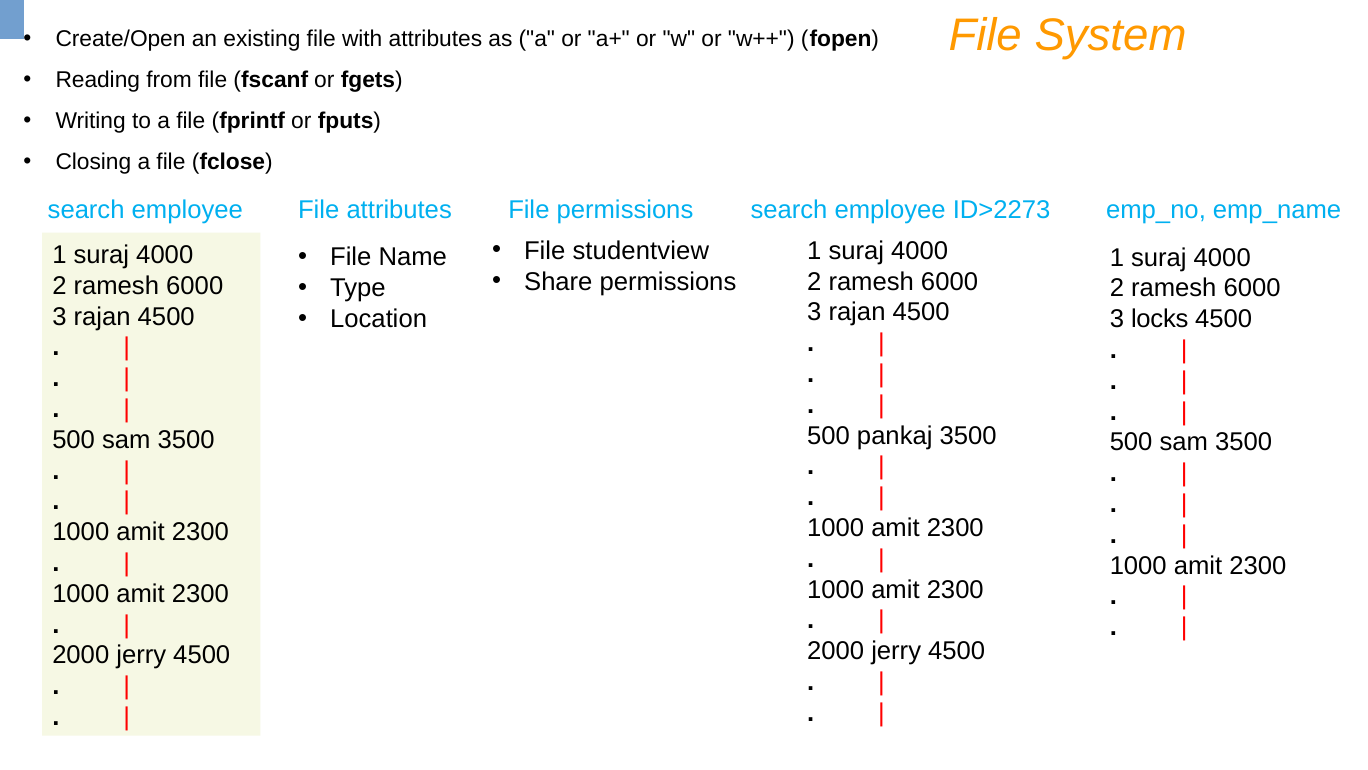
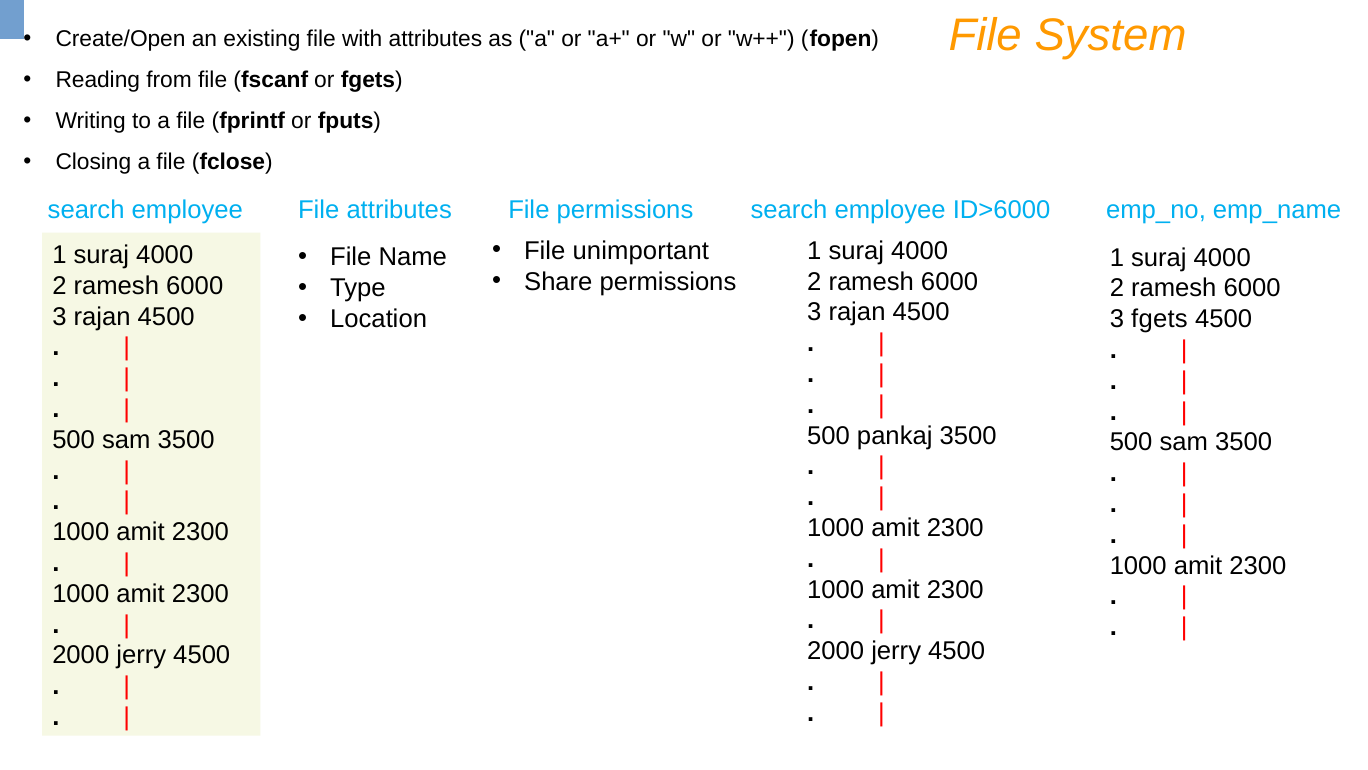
ID>2273: ID>2273 -> ID>6000
studentview: studentview -> unimportant
3 locks: locks -> fgets
